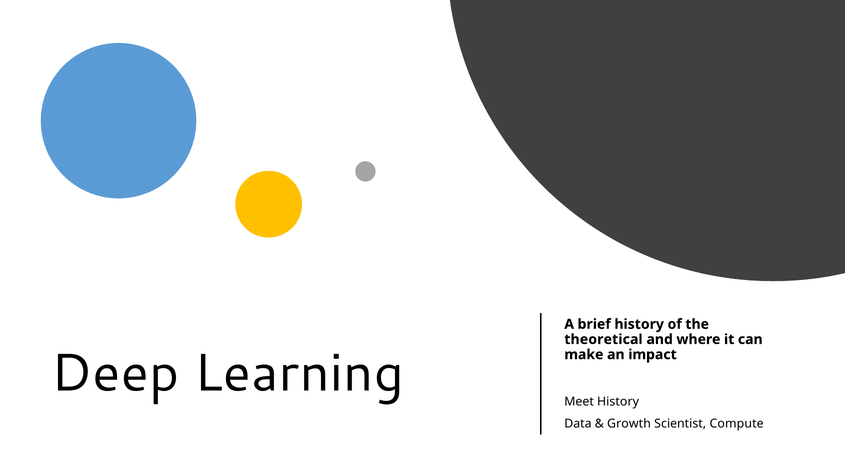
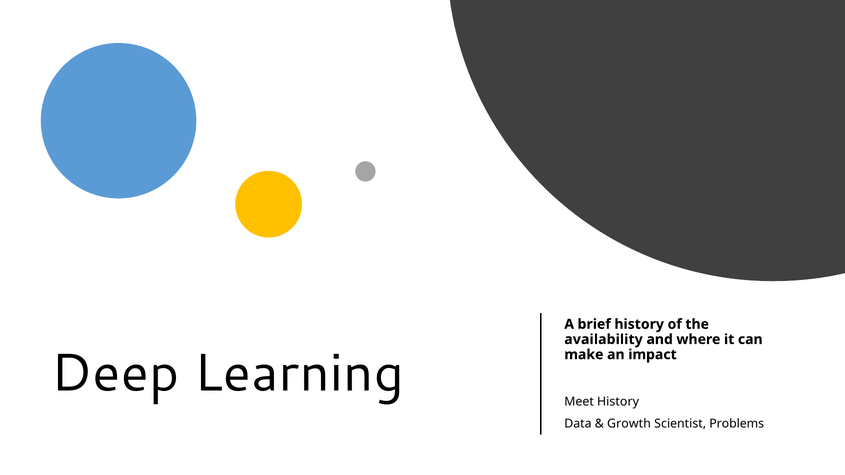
theoretical: theoretical -> availability
Compute: Compute -> Problems
